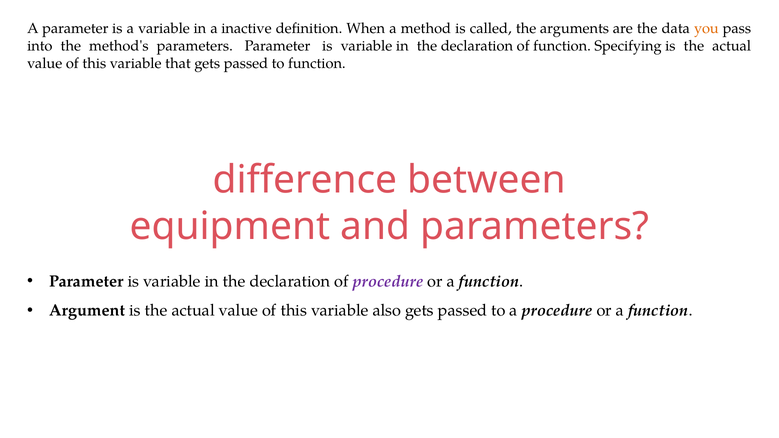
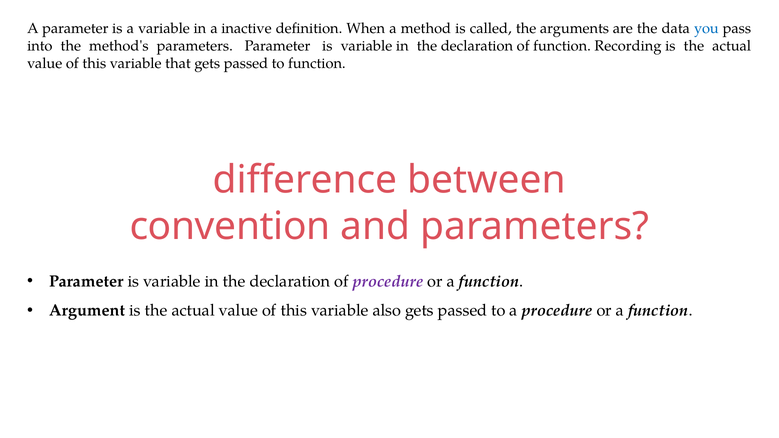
you colour: orange -> blue
Specifying: Specifying -> Recording
equipment: equipment -> convention
